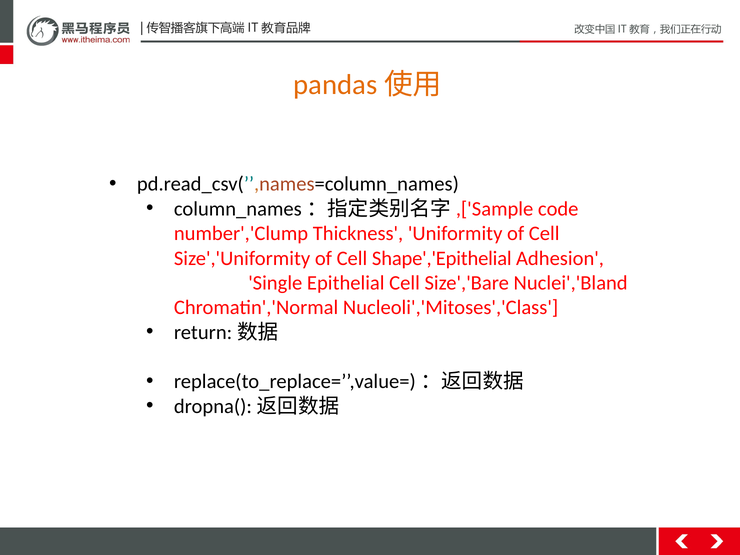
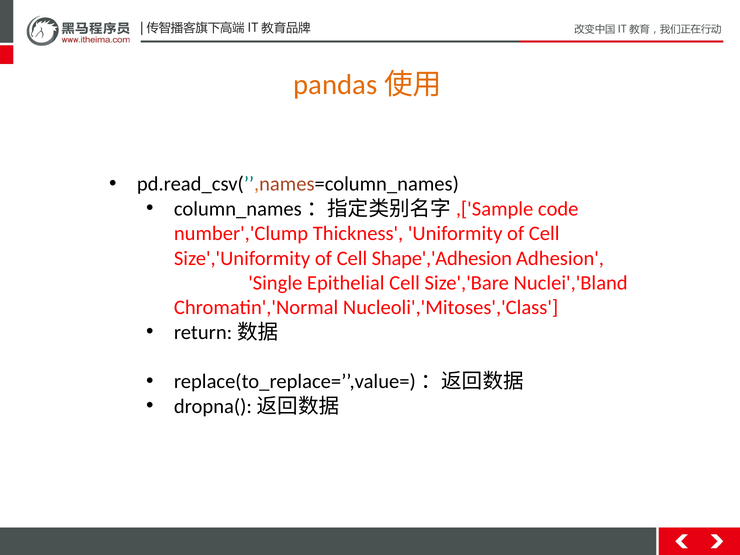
Shape','Epithelial: Shape','Epithelial -> Shape','Adhesion
